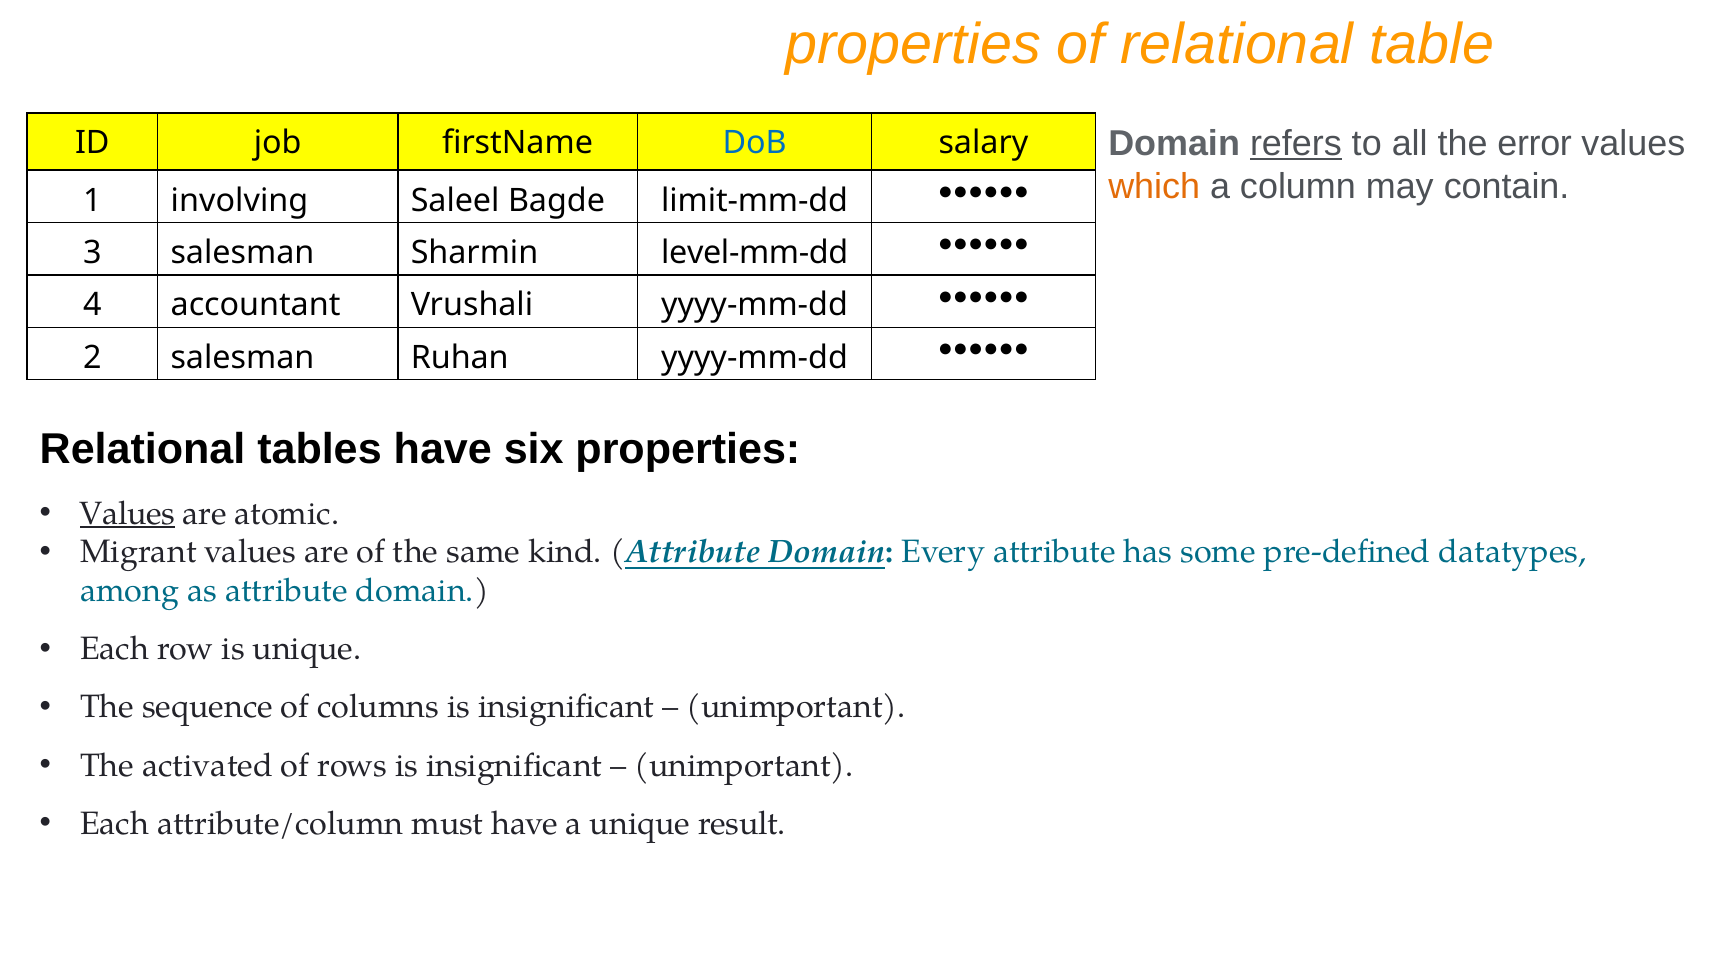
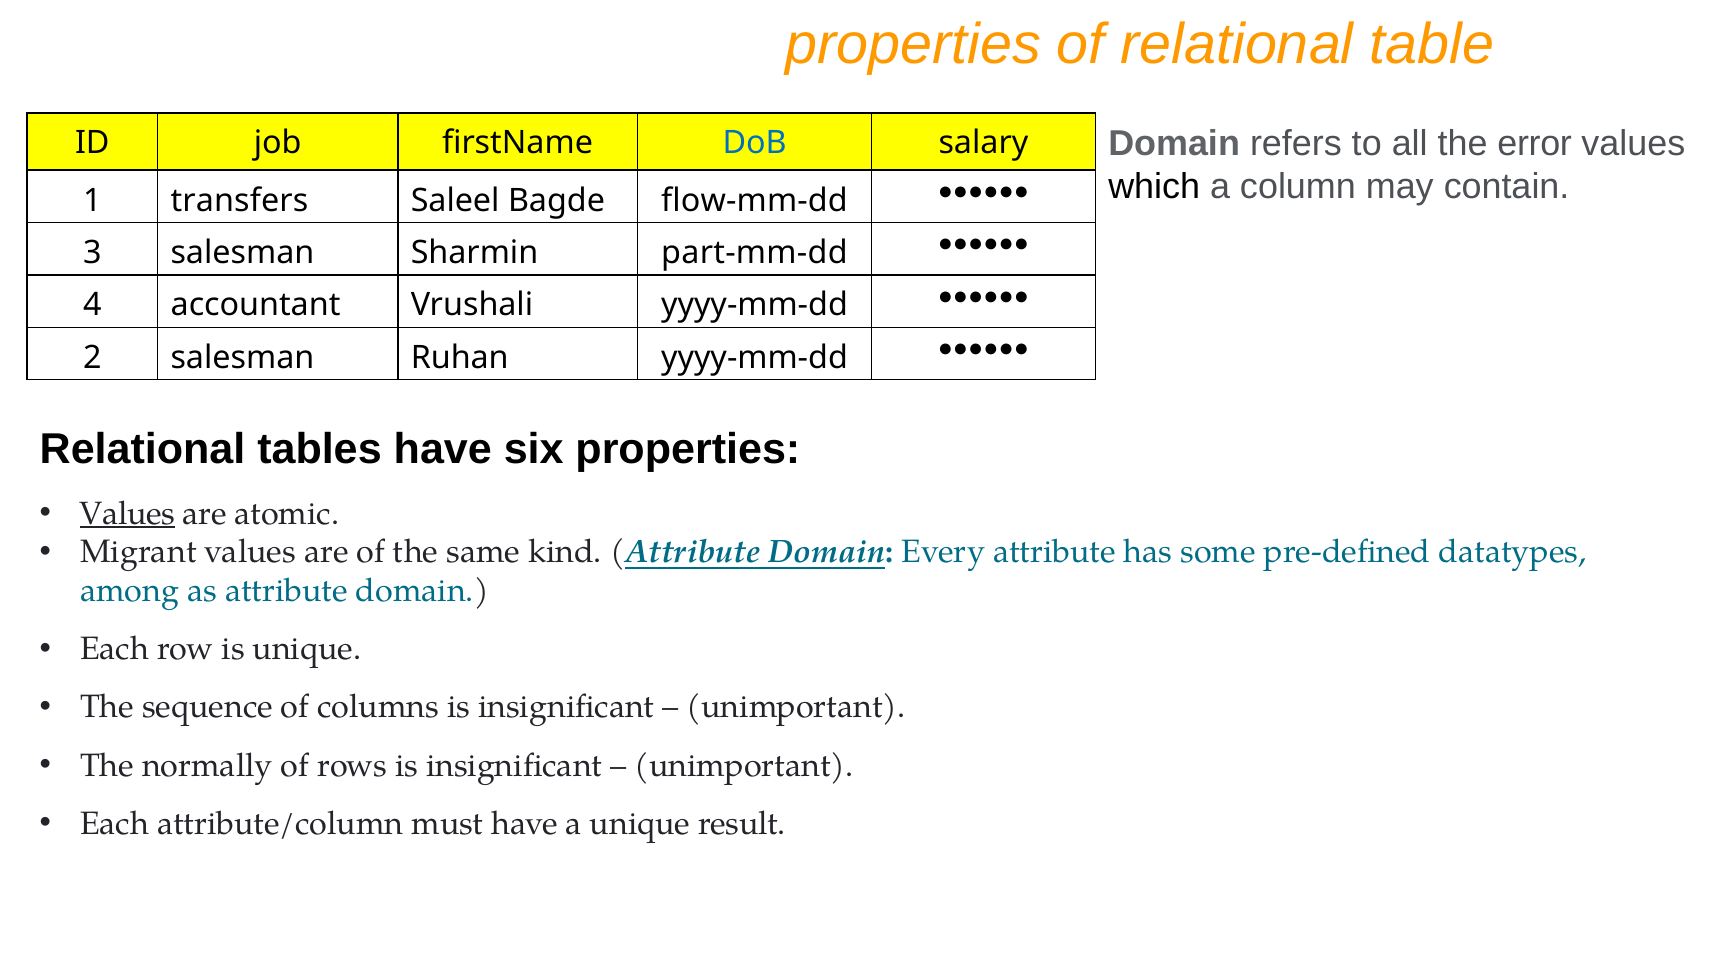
refers underline: present -> none
which colour: orange -> black
involving: involving -> transfers
limit-mm-dd: limit-mm-dd -> flow-mm-dd
level-mm-dd: level-mm-dd -> part-mm-dd
activated: activated -> normally
